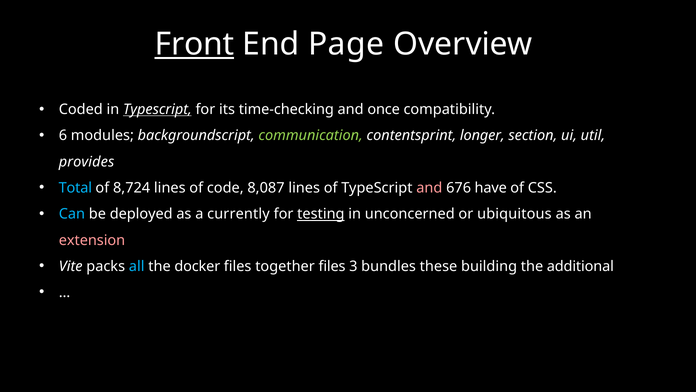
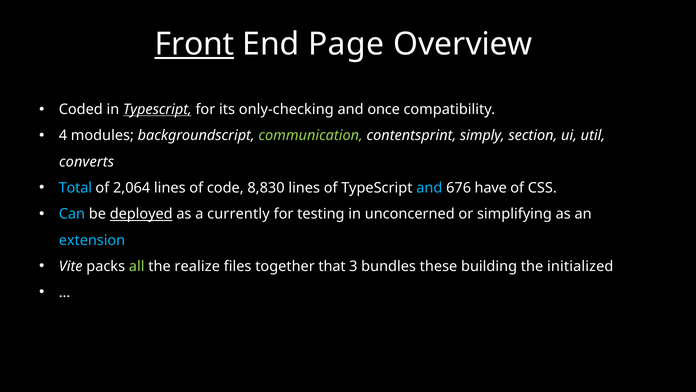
time-checking: time-checking -> only-checking
6: 6 -> 4
longer: longer -> simply
provides: provides -> converts
8,724: 8,724 -> 2,064
8,087: 8,087 -> 8,830
and at (429, 188) colour: pink -> light blue
deployed underline: none -> present
testing underline: present -> none
ubiquitous: ubiquitous -> simplifying
extension colour: pink -> light blue
all colour: light blue -> light green
docker: docker -> realize
together files: files -> that
additional: additional -> initialized
